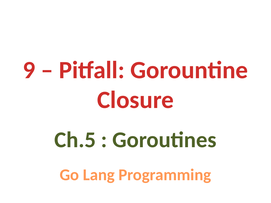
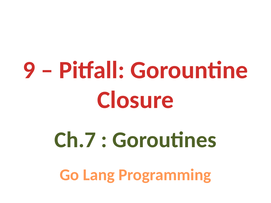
Ch.5: Ch.5 -> Ch.7
